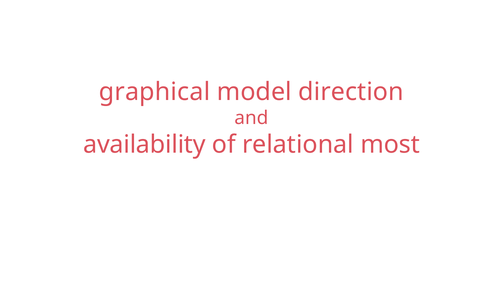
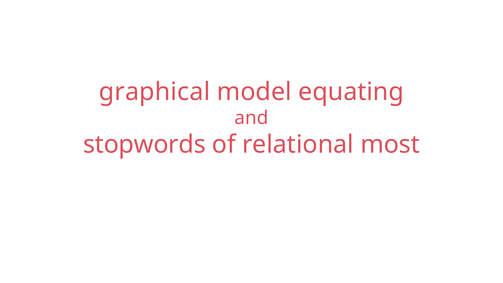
direction: direction -> equating
availability: availability -> stopwords
